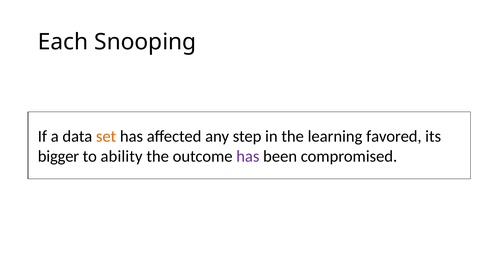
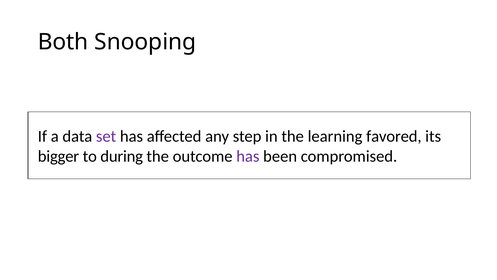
Each: Each -> Both
set colour: orange -> purple
ability: ability -> during
